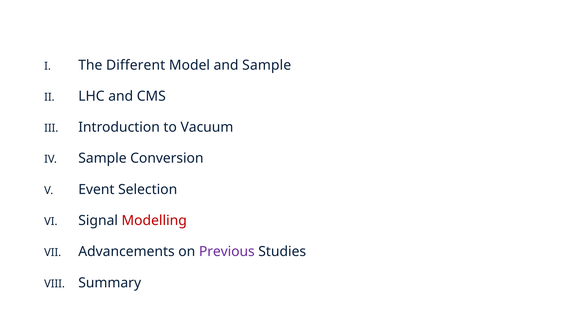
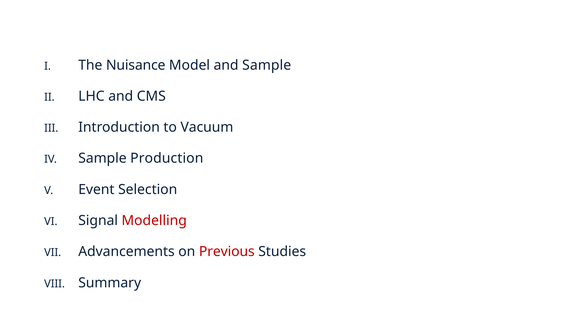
Different: Different -> Nuisance
Conversion: Conversion -> Production
Previous colour: purple -> red
